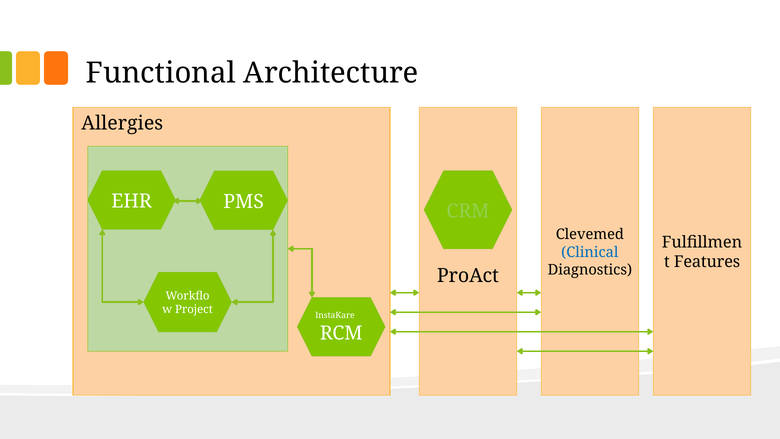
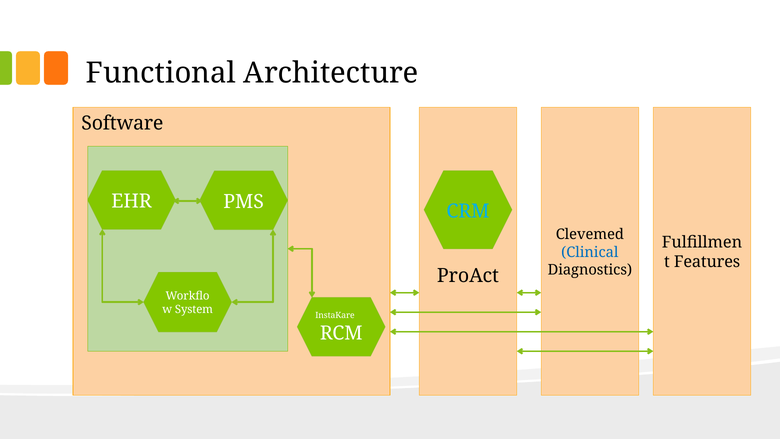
Allergies: Allergies -> Software
CRM colour: light green -> light blue
Project: Project -> System
